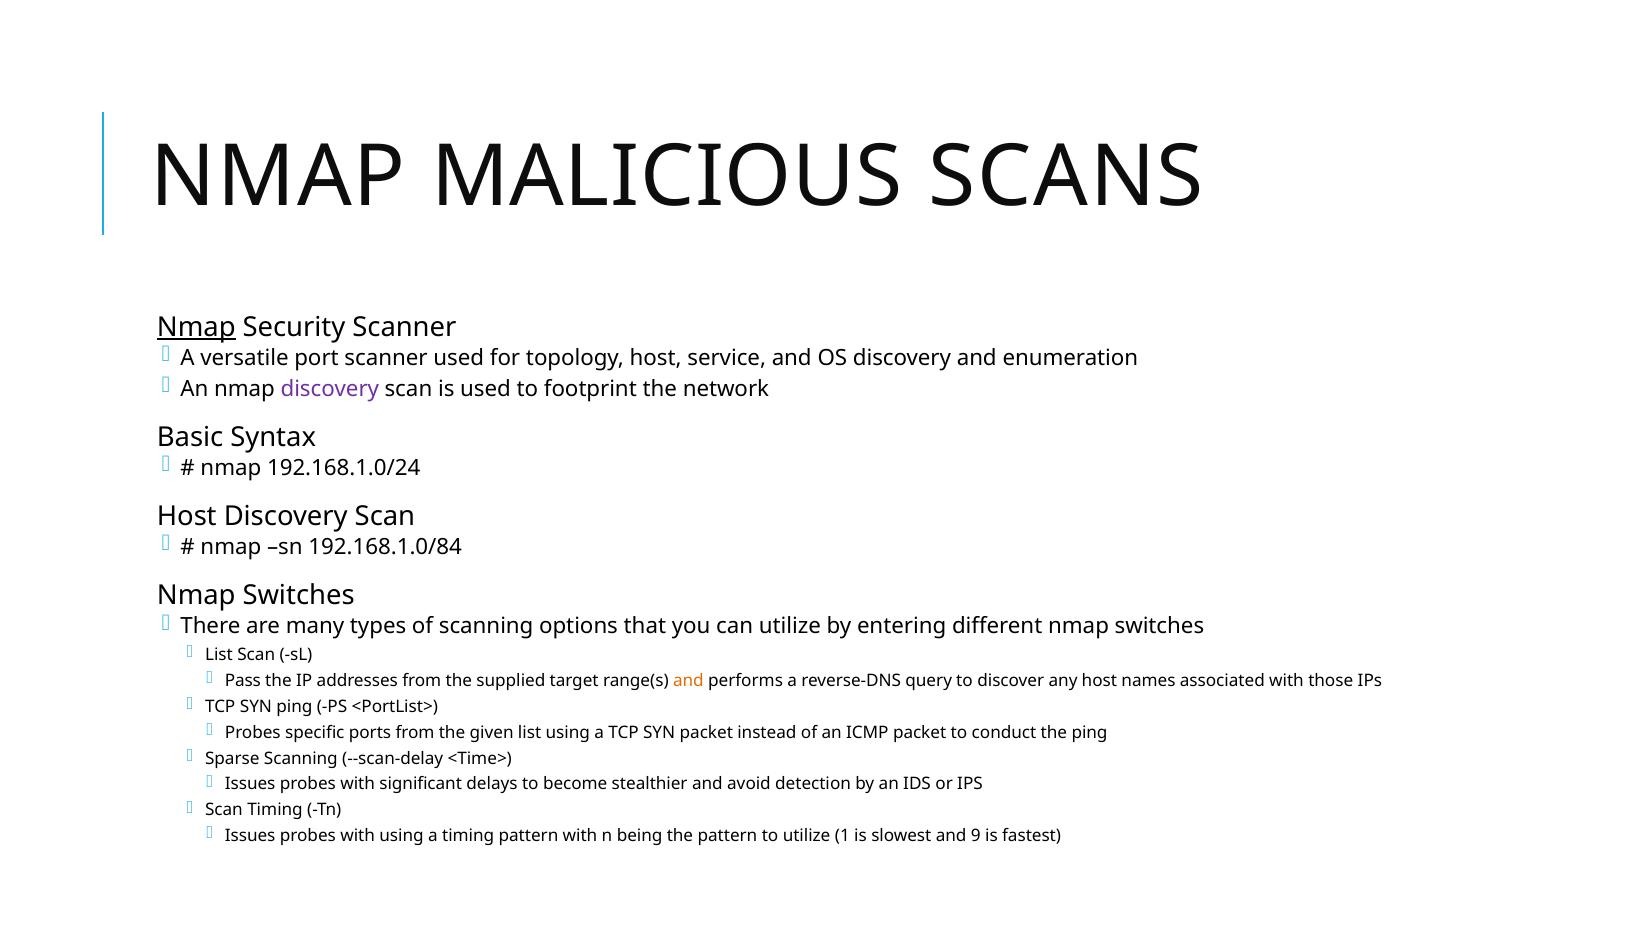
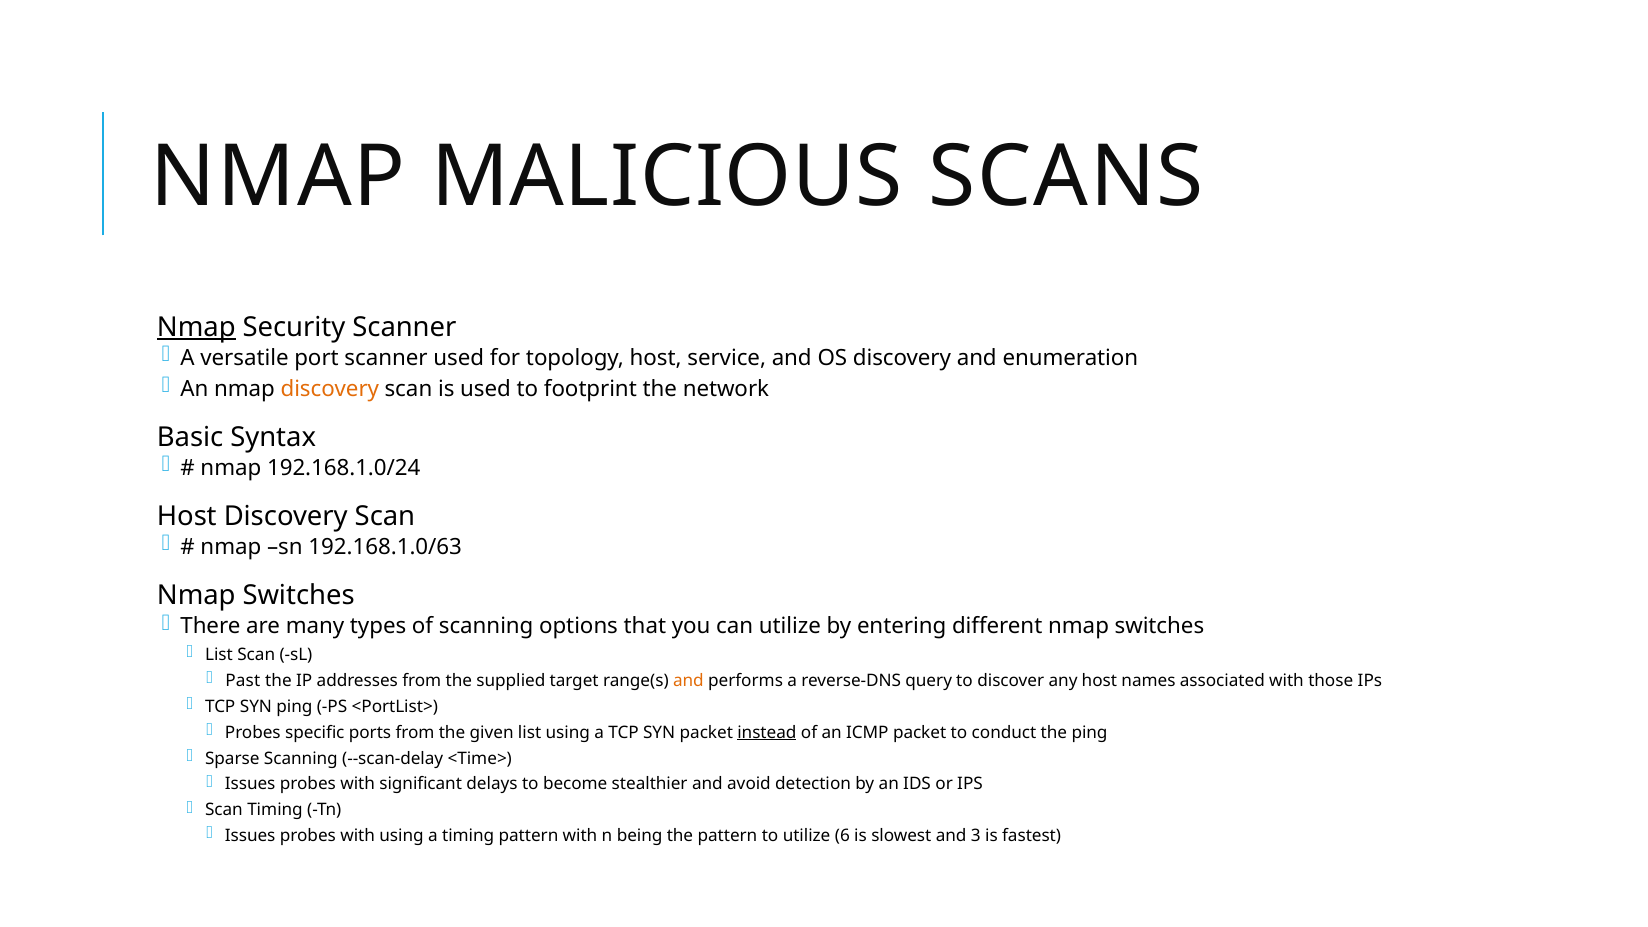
discovery at (330, 389) colour: purple -> orange
192.168.1.0/84: 192.168.1.0/84 -> 192.168.1.0/63
Pass: Pass -> Past
instead underline: none -> present
1: 1 -> 6
9: 9 -> 3
